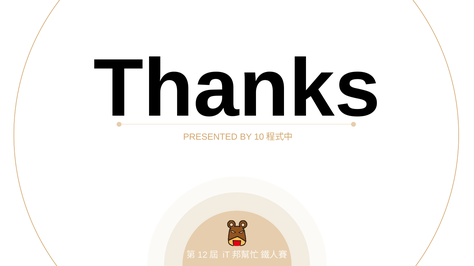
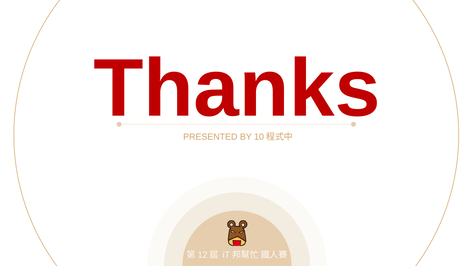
Thanks colour: black -> red
